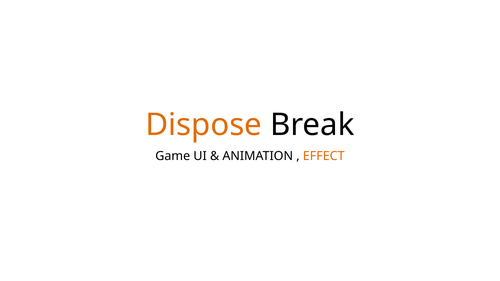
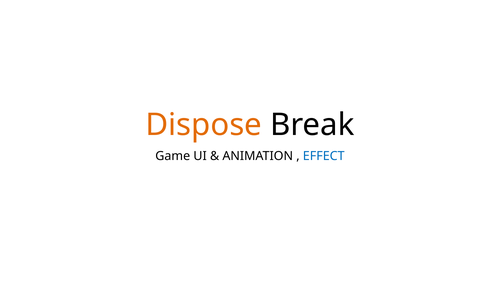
EFFECT colour: orange -> blue
